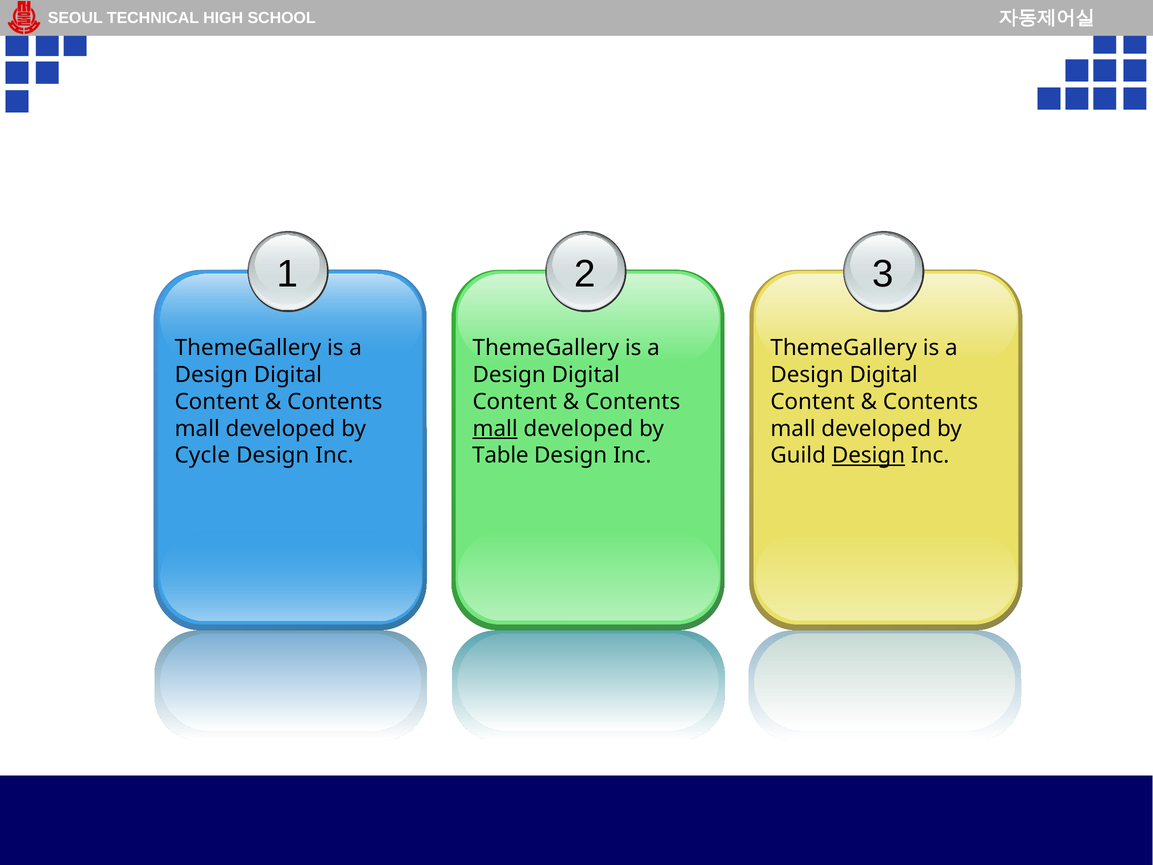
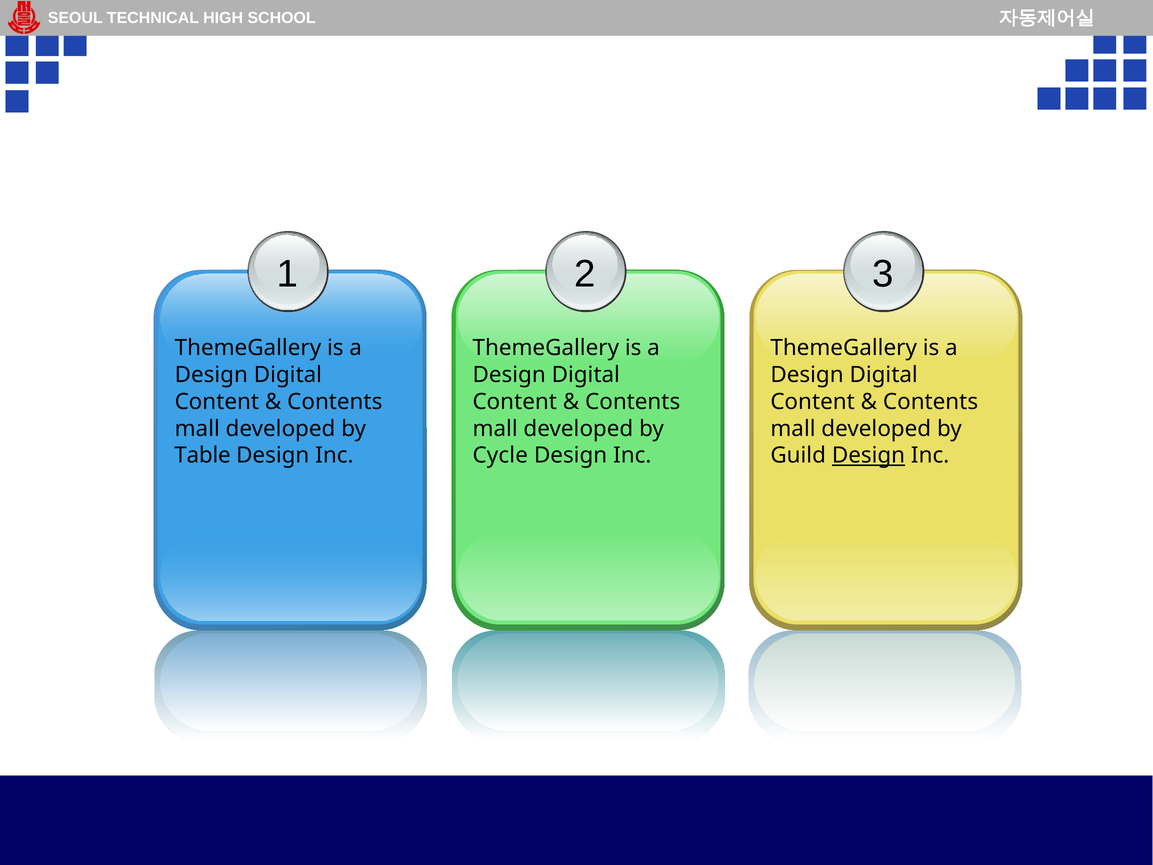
mall at (495, 429) underline: present -> none
Cycle: Cycle -> Table
Table: Table -> Cycle
